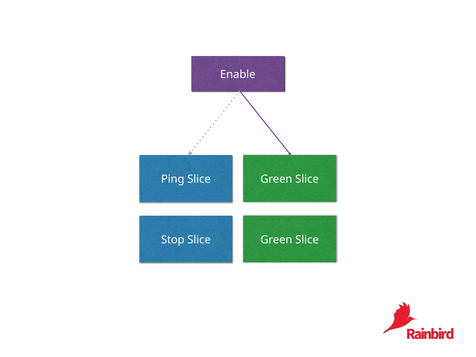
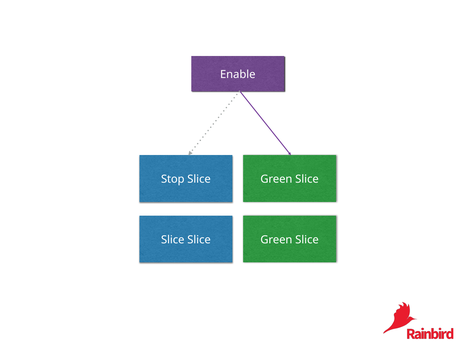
Ping: Ping -> Stop
Stop at (173, 240): Stop -> Slice
